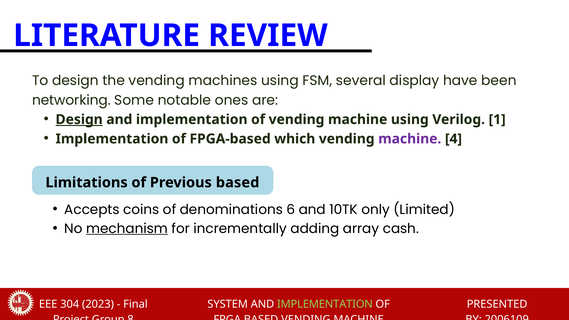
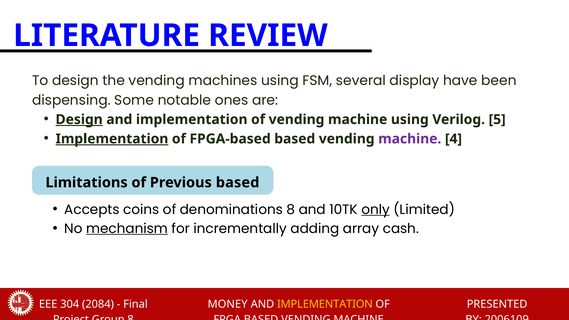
networking: networking -> dispensing
1: 1 -> 5
Implementation at (112, 139) underline: none -> present
FPGA-based which: which -> based
denominations 6: 6 -> 8
only underline: none -> present
2023: 2023 -> 2084
SYSTEM: SYSTEM -> MONEY
IMPLEMENTATION at (325, 304) colour: light green -> yellow
